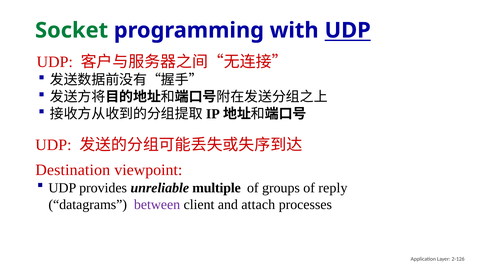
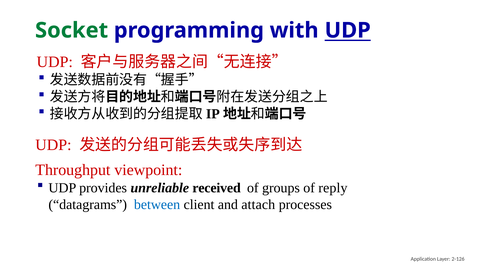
Destination: Destination -> Throughput
multiple: multiple -> received
between colour: purple -> blue
